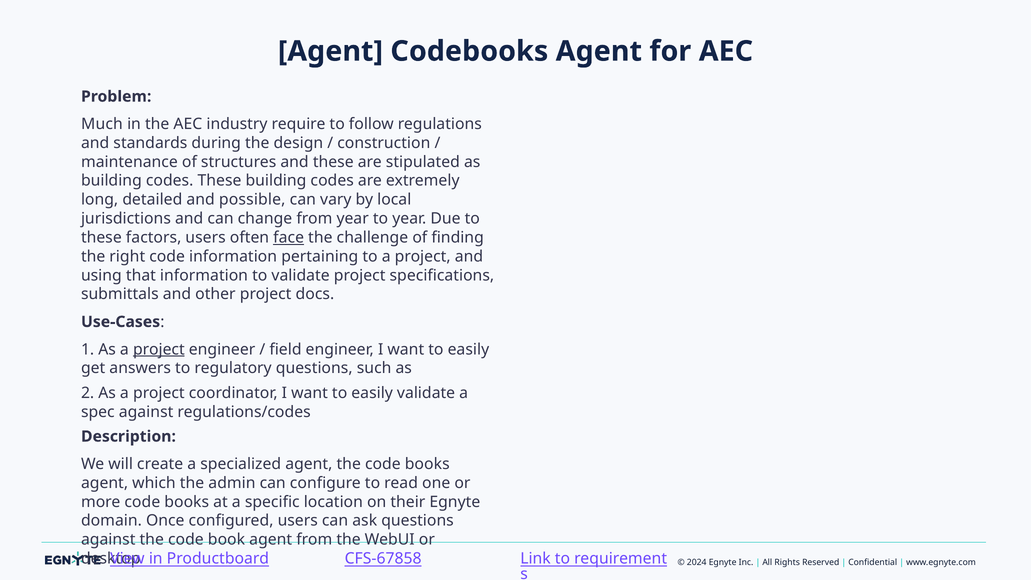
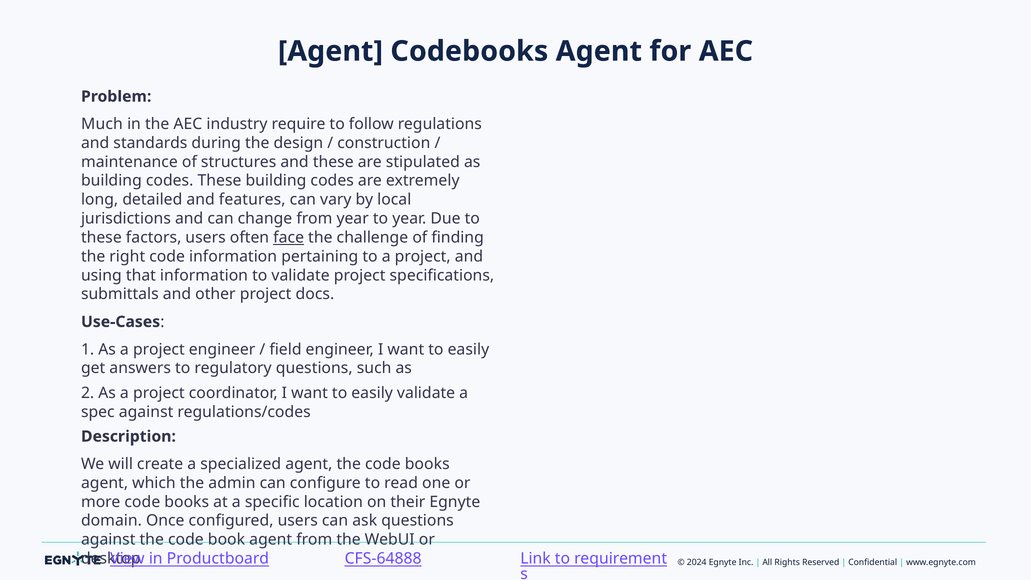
possible: possible -> features
project at (159, 349) underline: present -> none
CFS-67858: CFS-67858 -> CFS-64888
